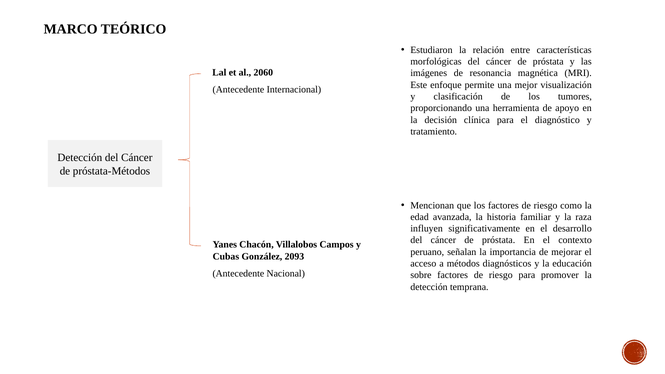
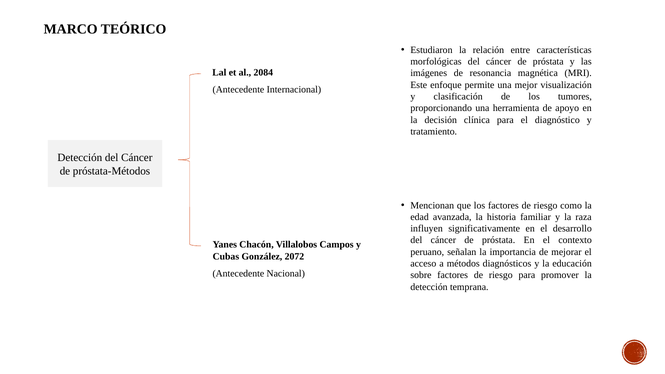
2060: 2060 -> 2084
2093: 2093 -> 2072
